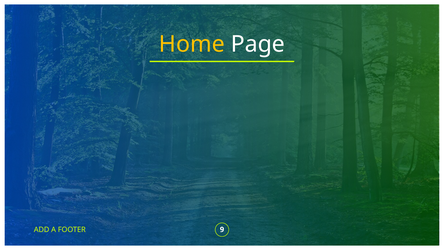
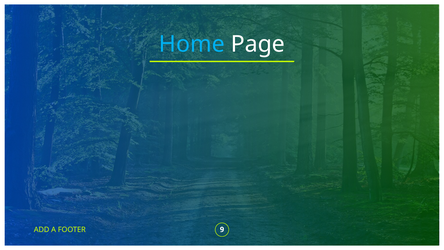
Home colour: yellow -> light blue
